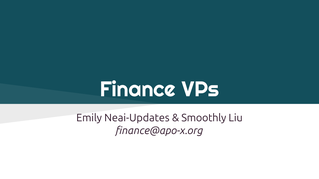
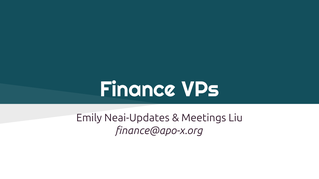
Smoothly: Smoothly -> Meetings
